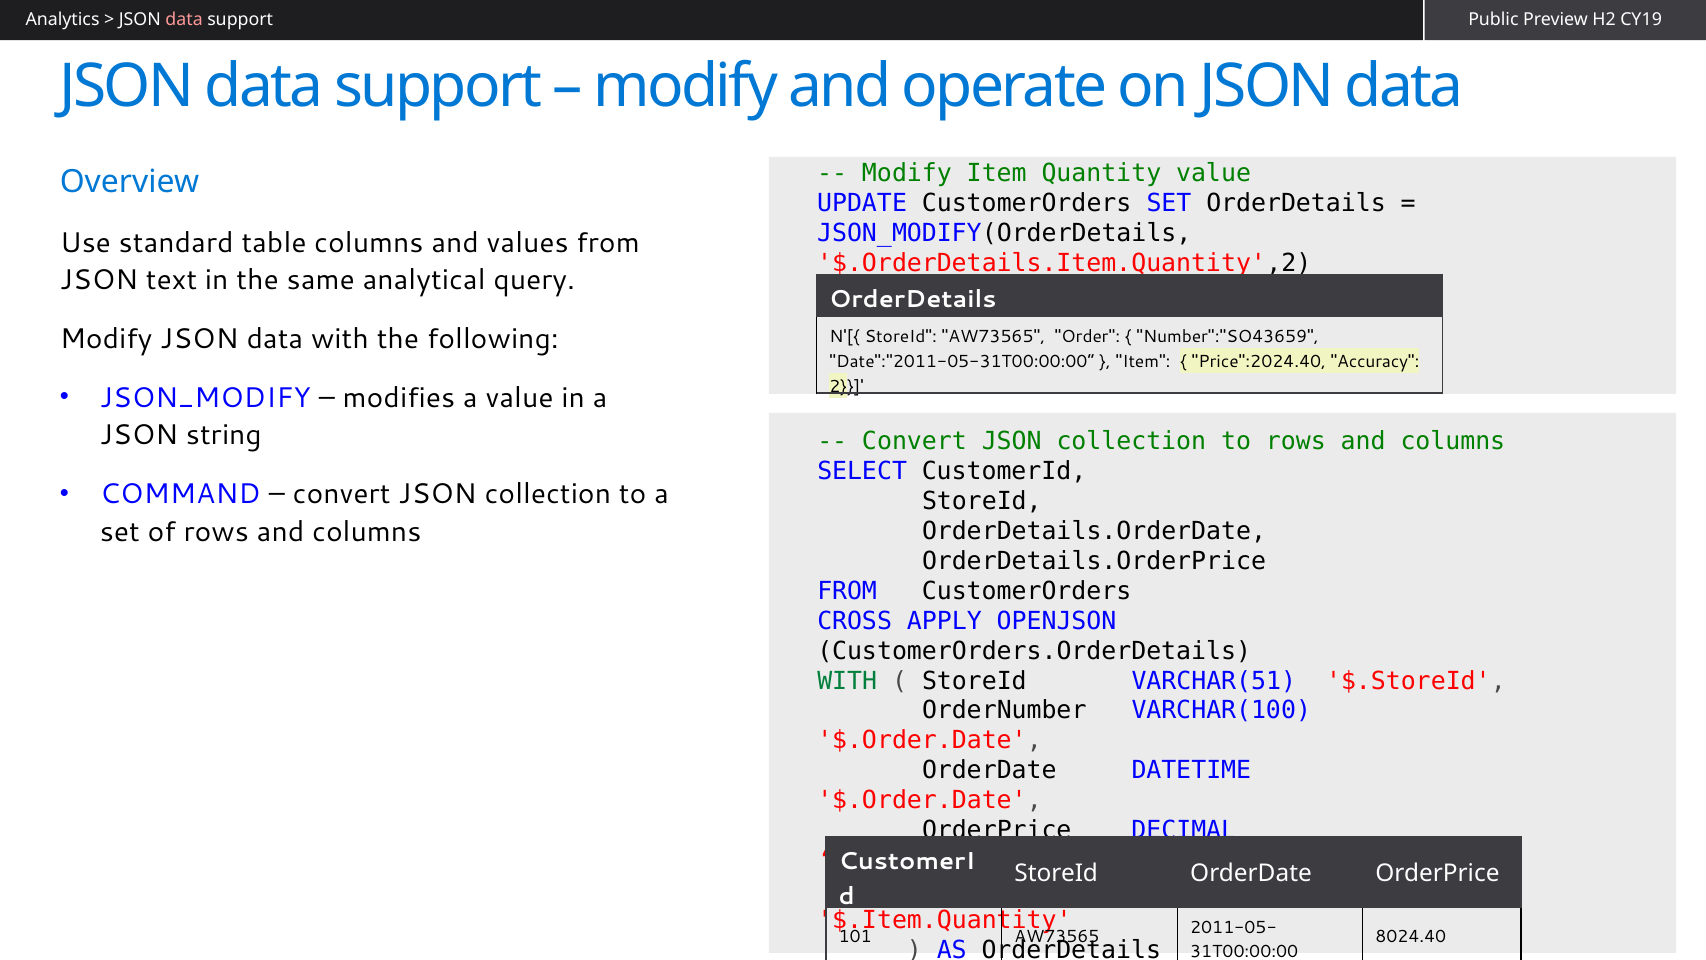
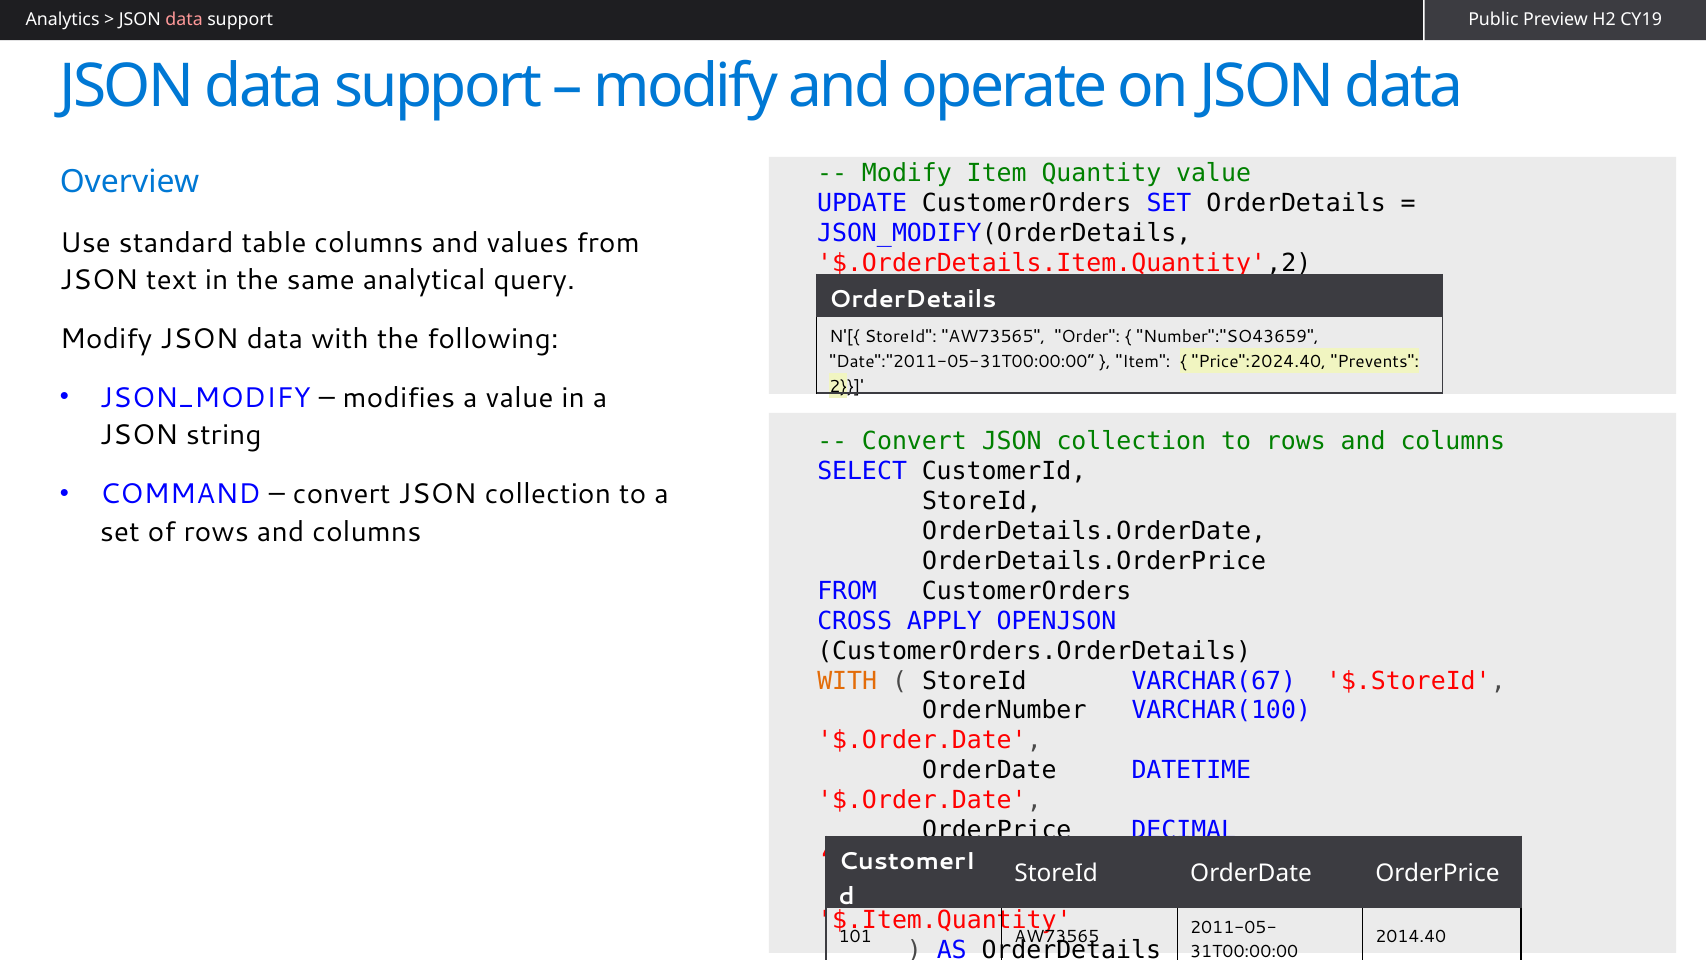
Accuracy: Accuracy -> Prevents
WITH at (847, 680) colour: green -> orange
VARCHAR(51: VARCHAR(51 -> VARCHAR(67
8024.40: 8024.40 -> 2014.40
